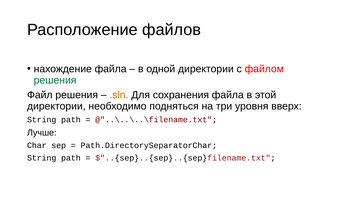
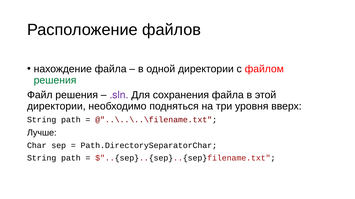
.sln colour: orange -> purple
